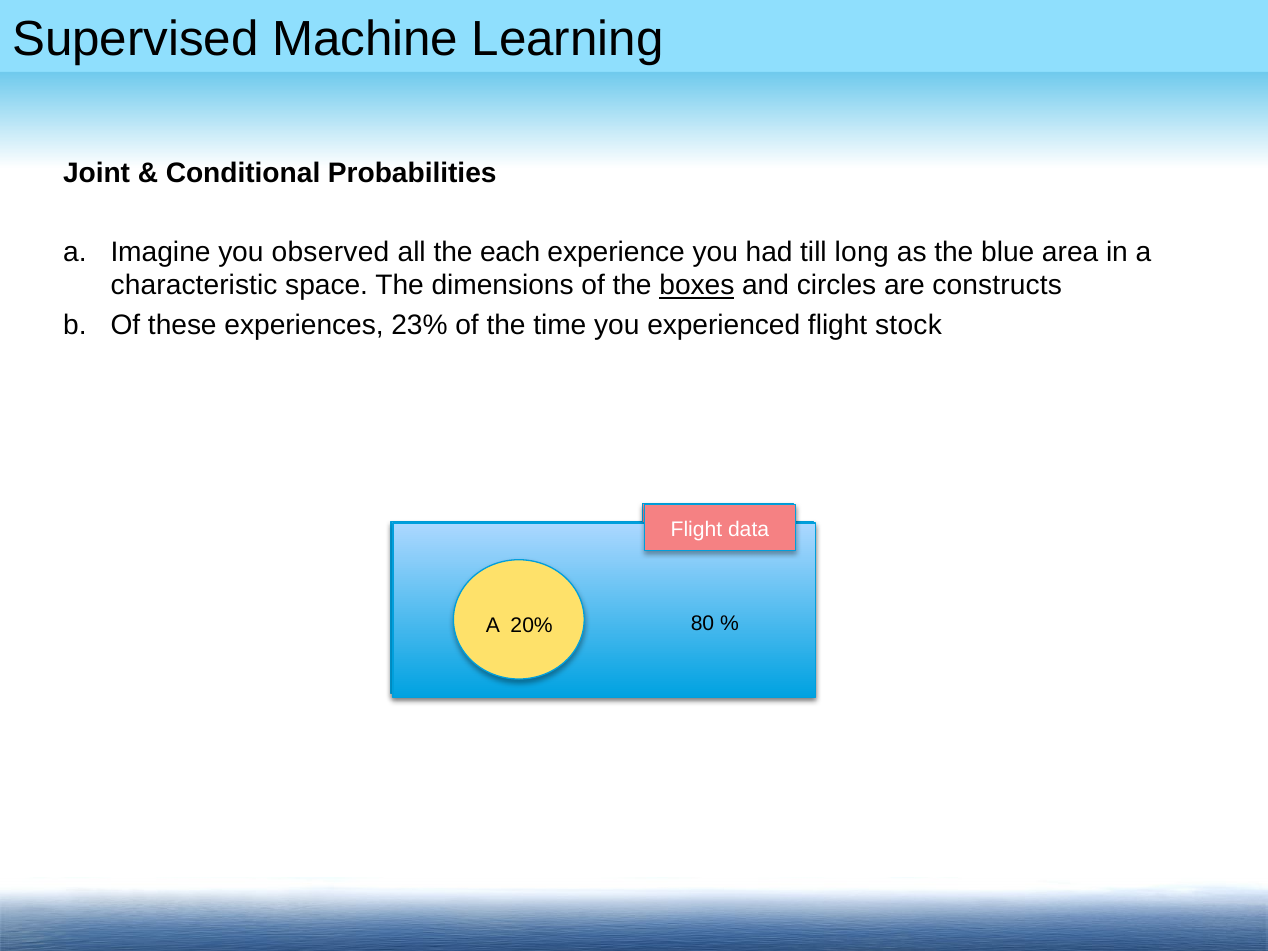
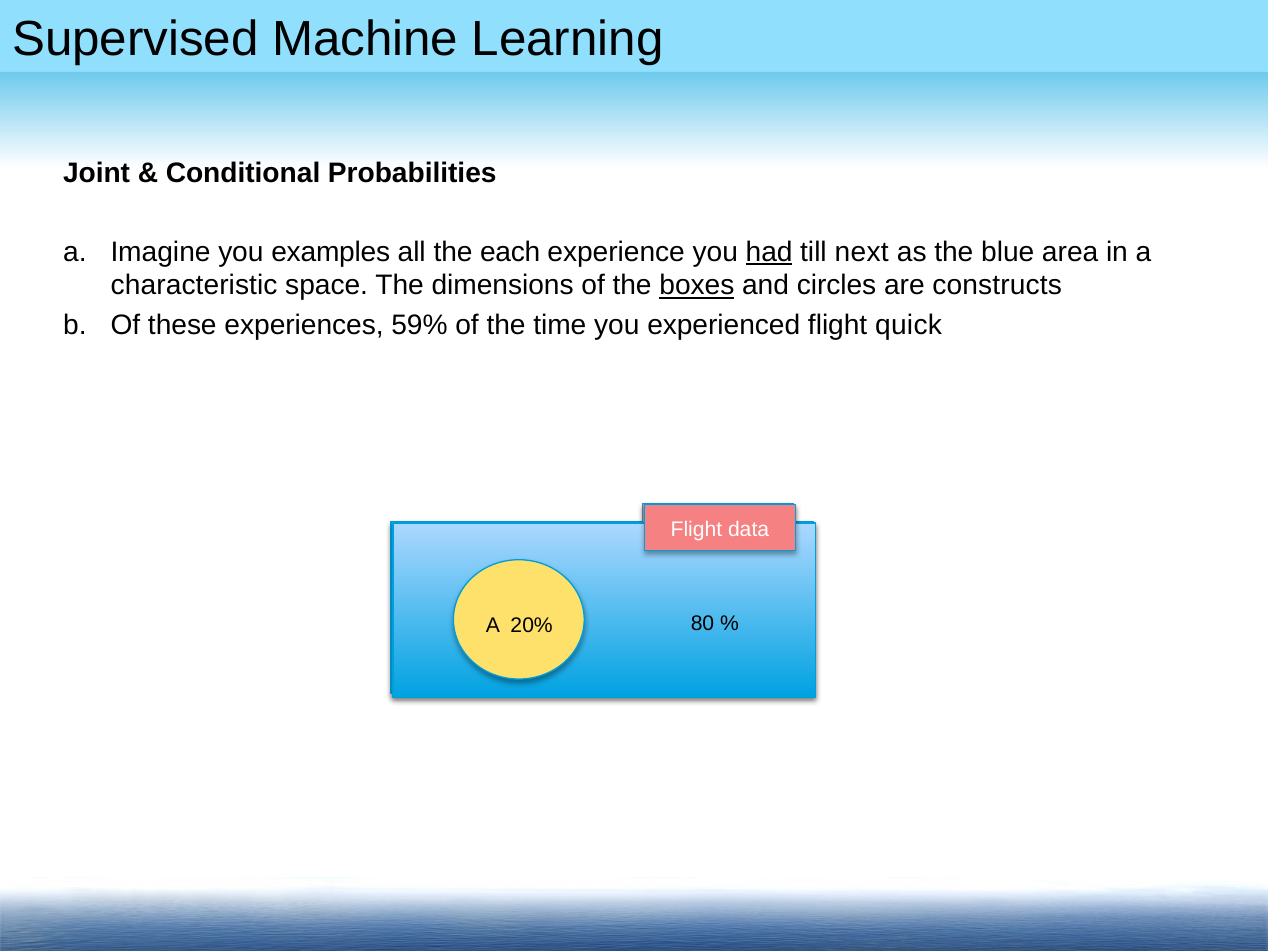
observed: observed -> examples
had underline: none -> present
long: long -> next
23%: 23% -> 59%
stock: stock -> quick
